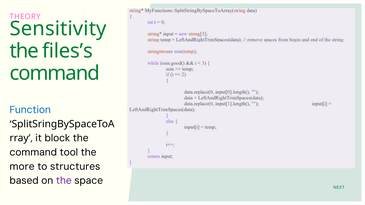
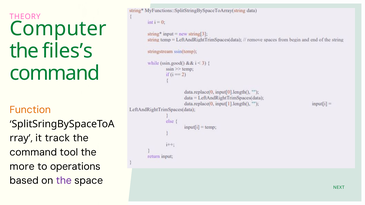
Sensitivity: Sensitivity -> Computer
Function colour: blue -> orange
block: block -> track
structures: structures -> operations
